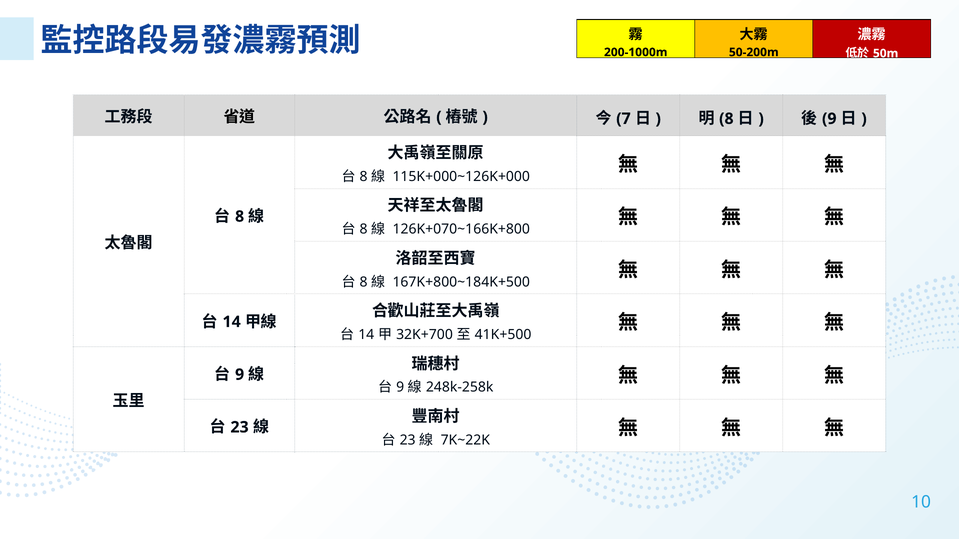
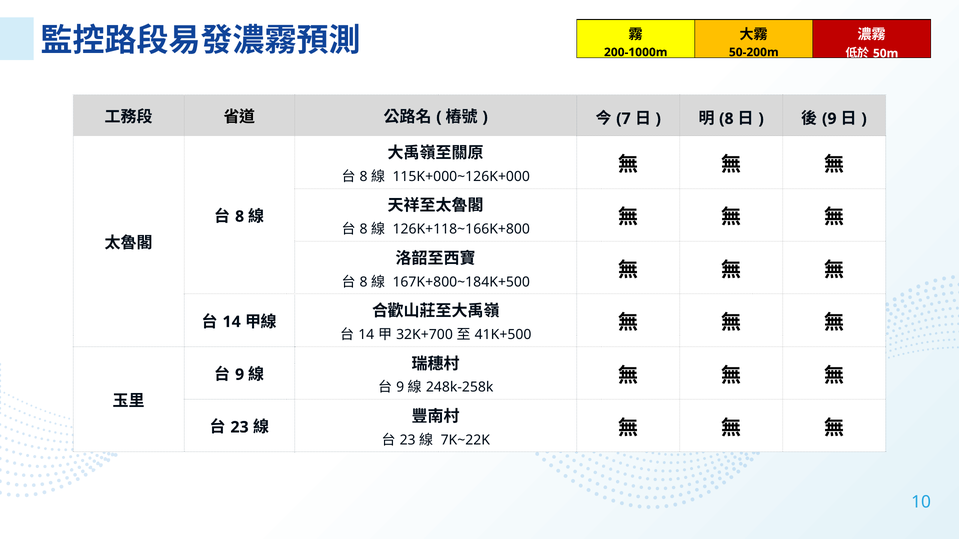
126K+070~166K+800: 126K+070~166K+800 -> 126K+118~166K+800
